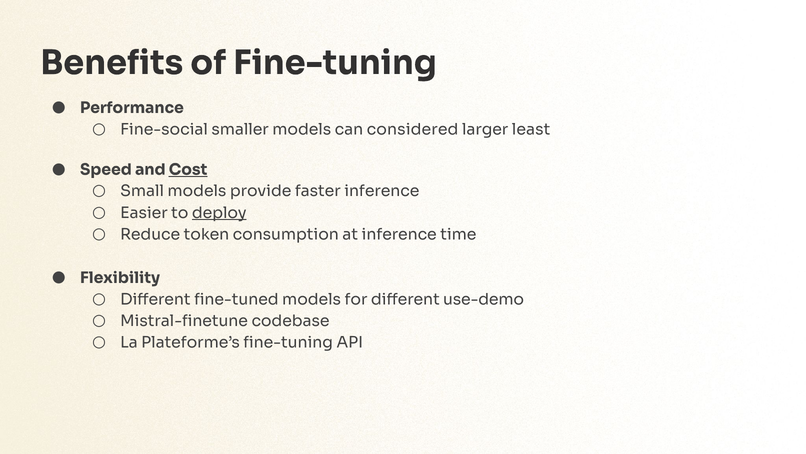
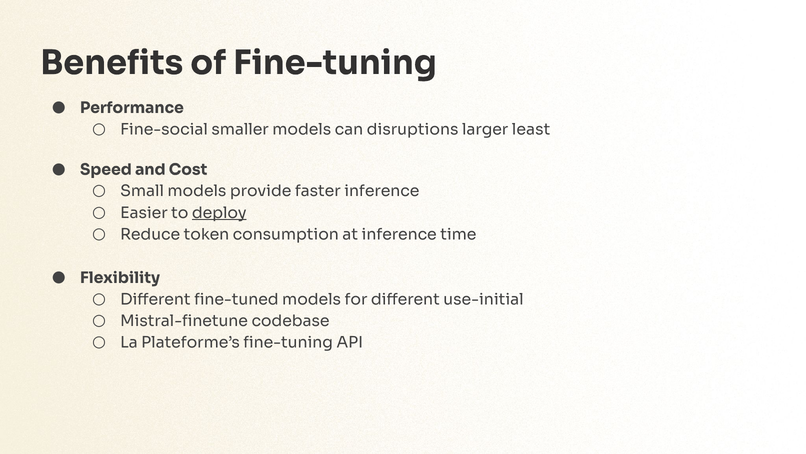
considered: considered -> disruptions
Cost underline: present -> none
use-demo: use-demo -> use-initial
